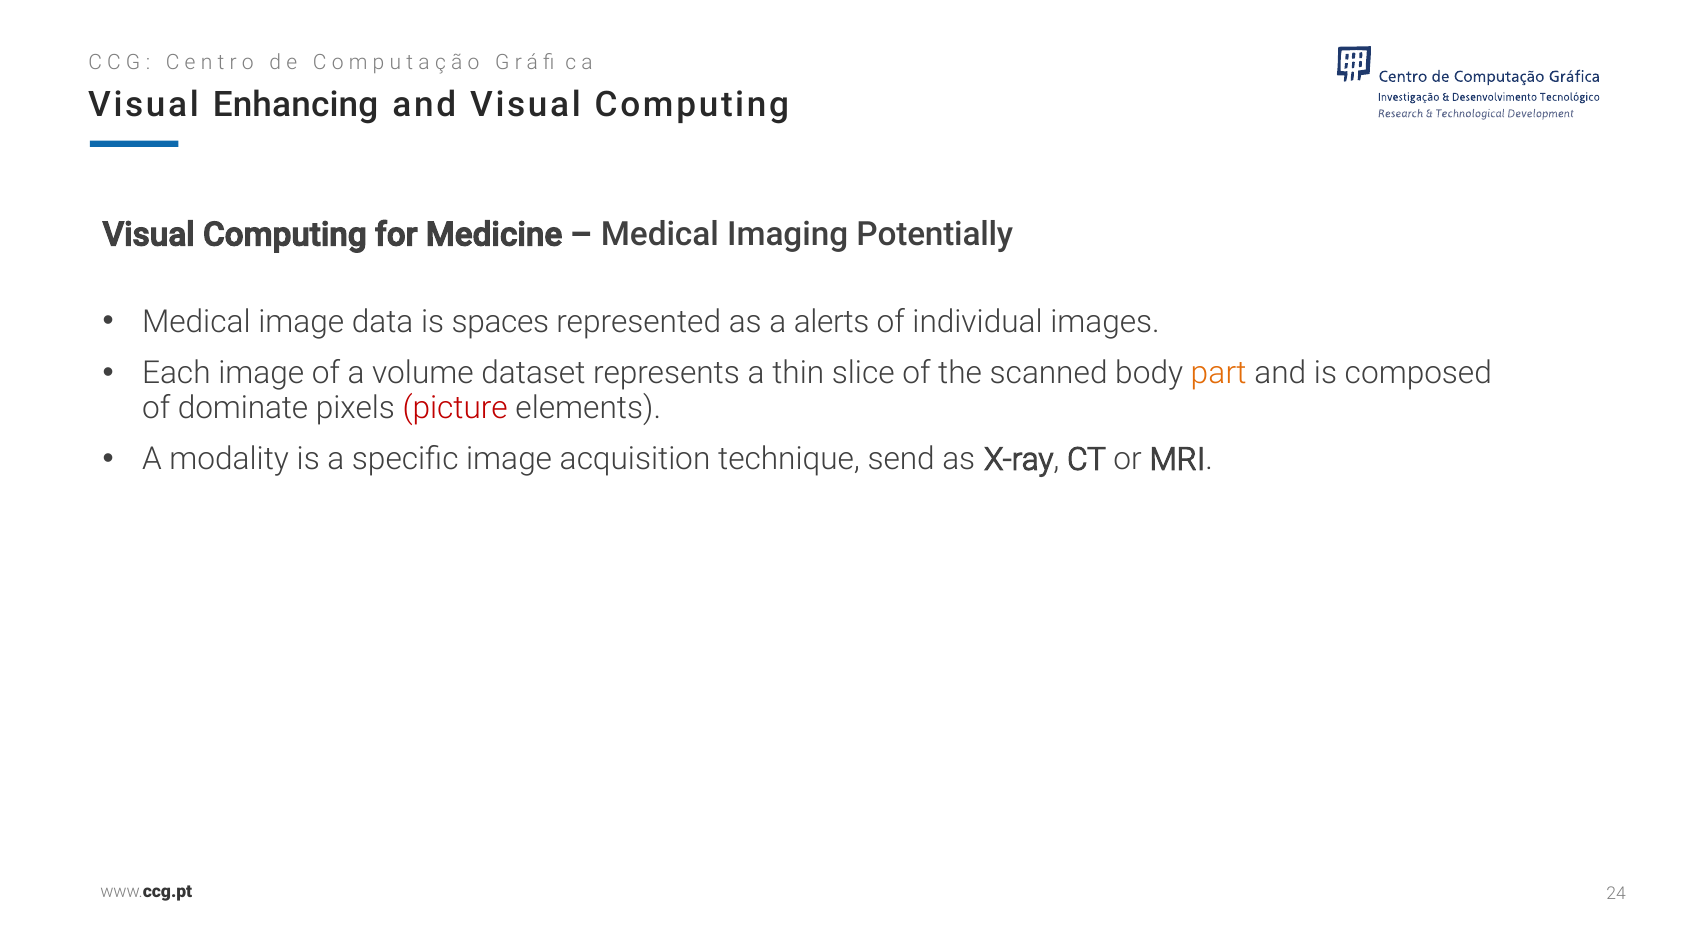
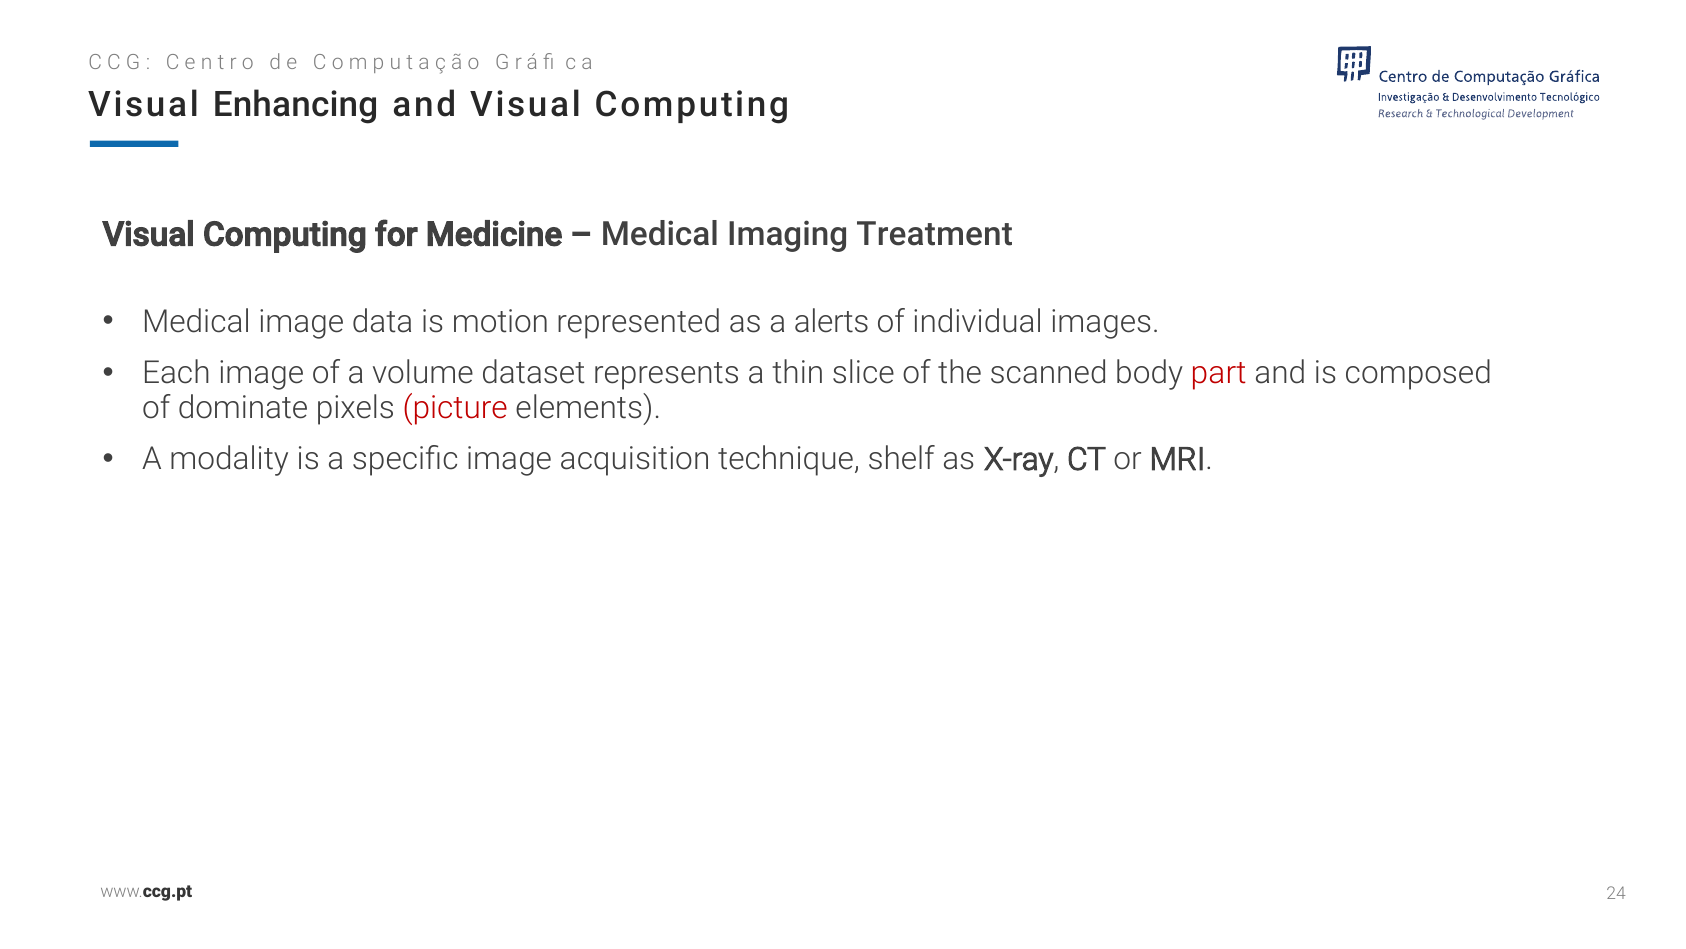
Potentially: Potentially -> Treatment
spaces: spaces -> motion
part colour: orange -> red
send: send -> shelf
